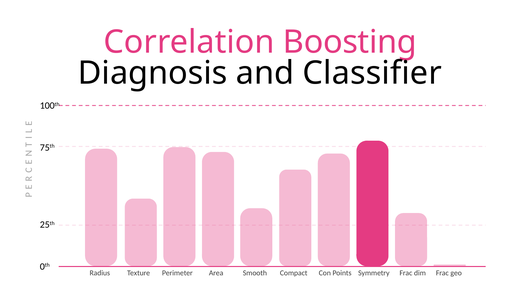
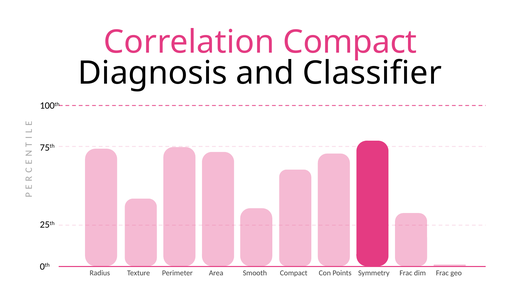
Correlation Boosting: Boosting -> Compact
